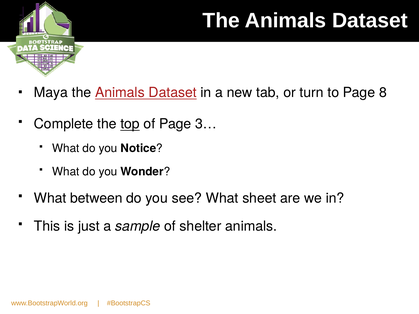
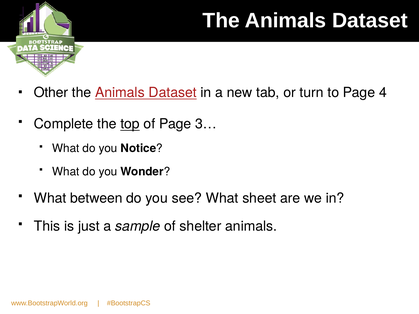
Maya: Maya -> Other
8: 8 -> 4
